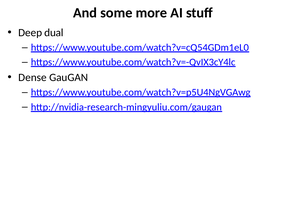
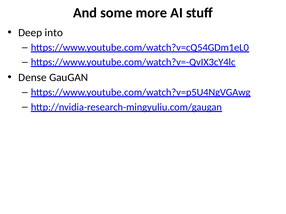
dual: dual -> into
